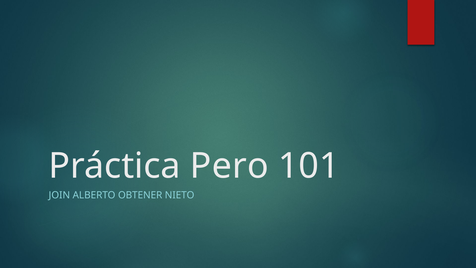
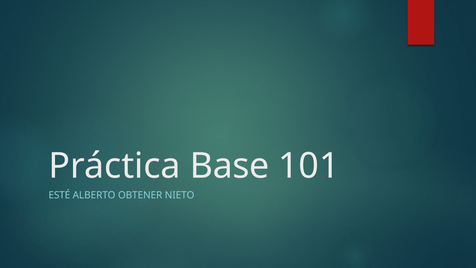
Pero: Pero -> Base
JOIN: JOIN -> ESTÉ
